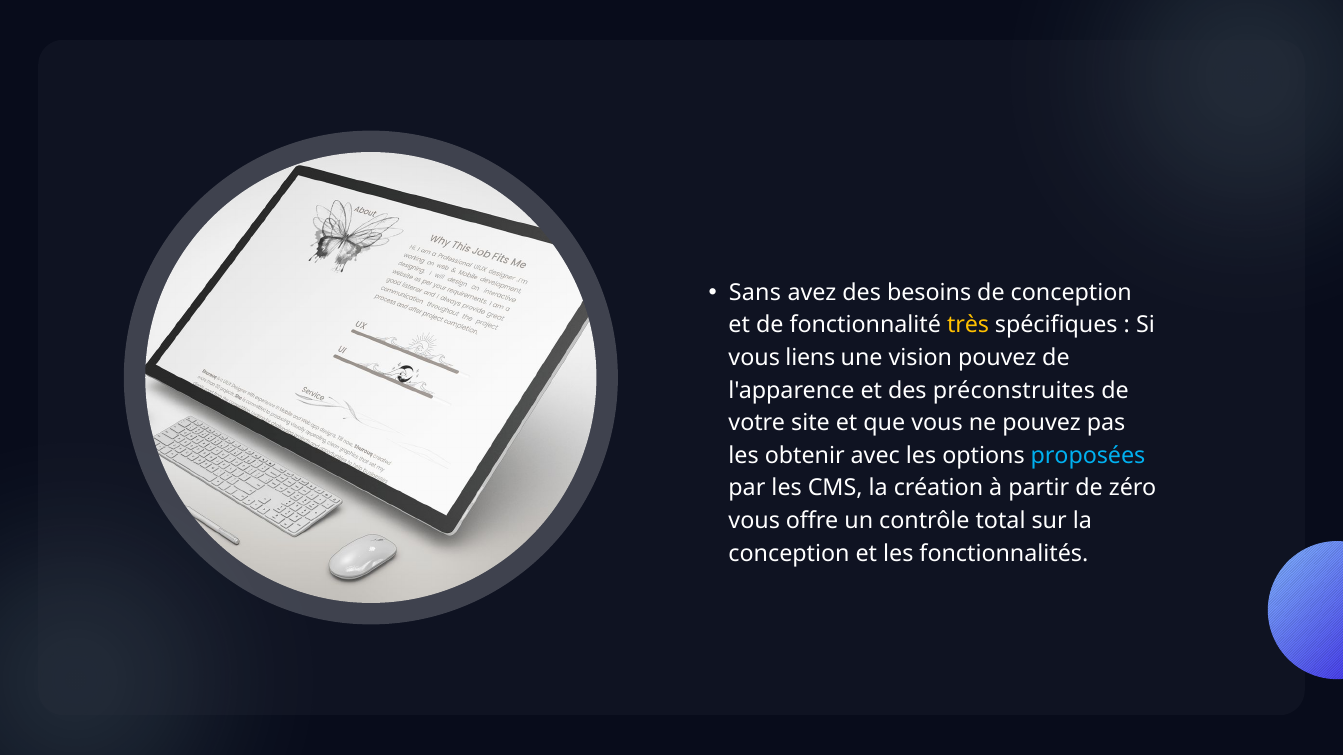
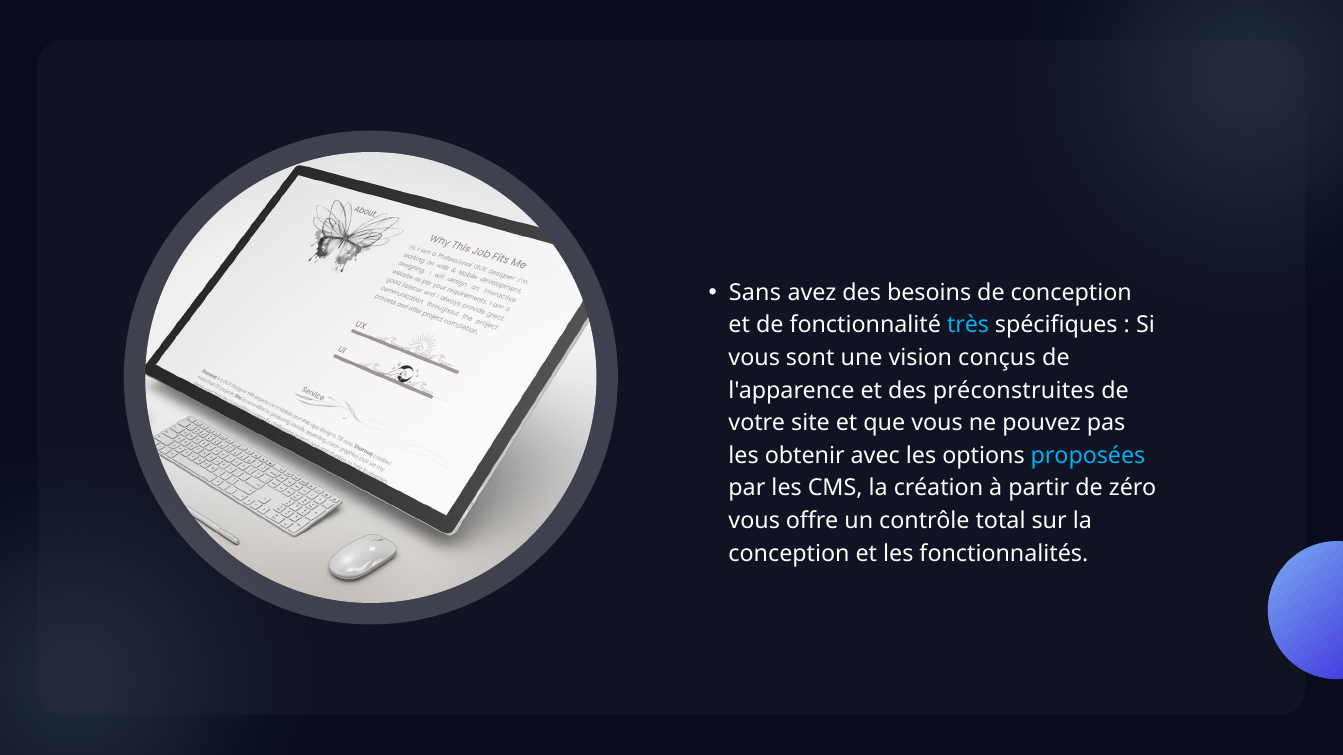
très colour: yellow -> light blue
liens: liens -> sont
vision pouvez: pouvez -> conçus
